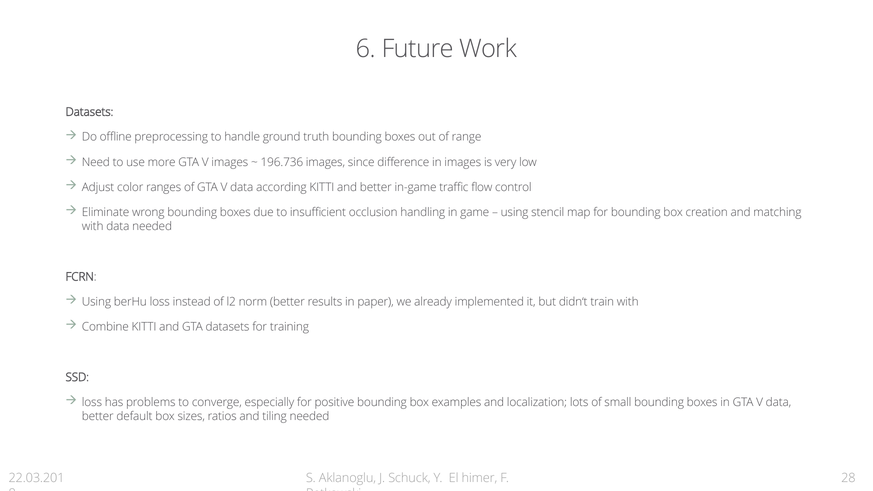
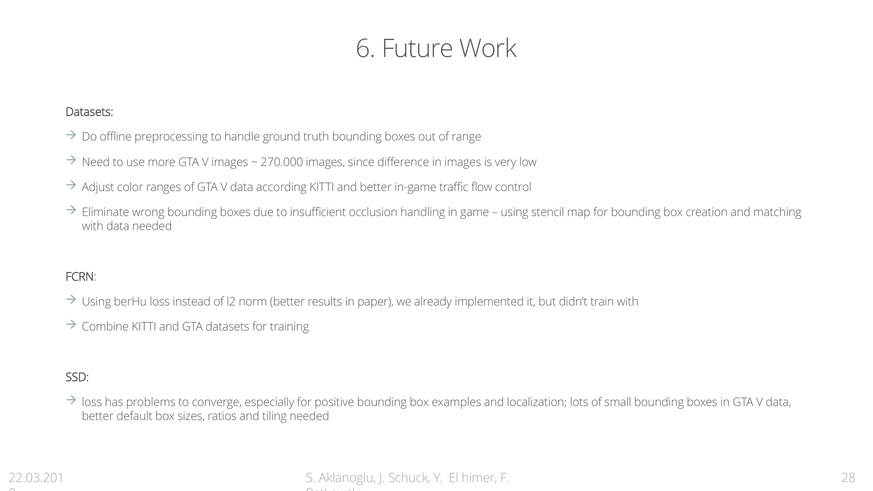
196.736: 196.736 -> 270.000
